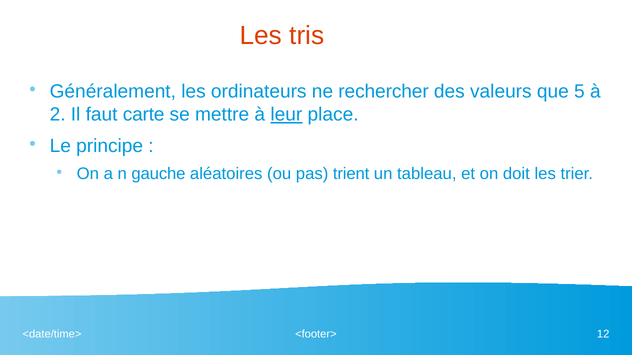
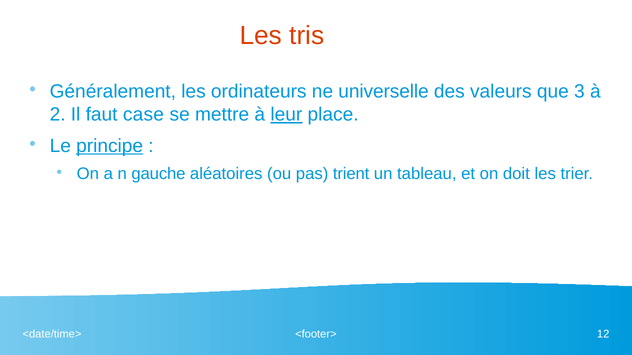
rechercher: rechercher -> universelle
5: 5 -> 3
carte: carte -> case
principe underline: none -> present
